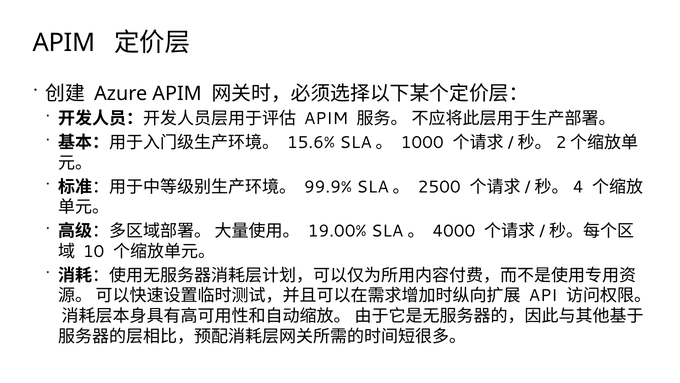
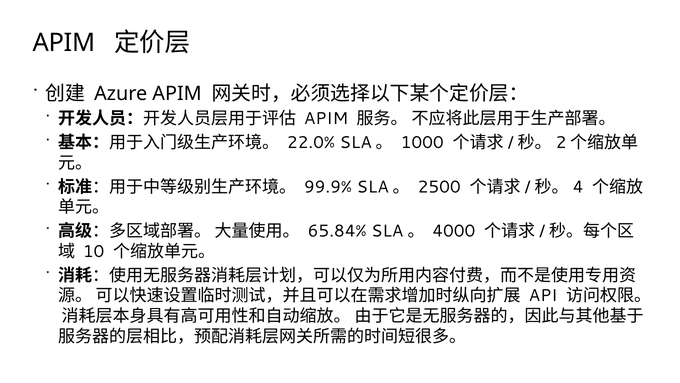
15.6%: 15.6% -> 22.0%
19.00%: 19.00% -> 65.84%
